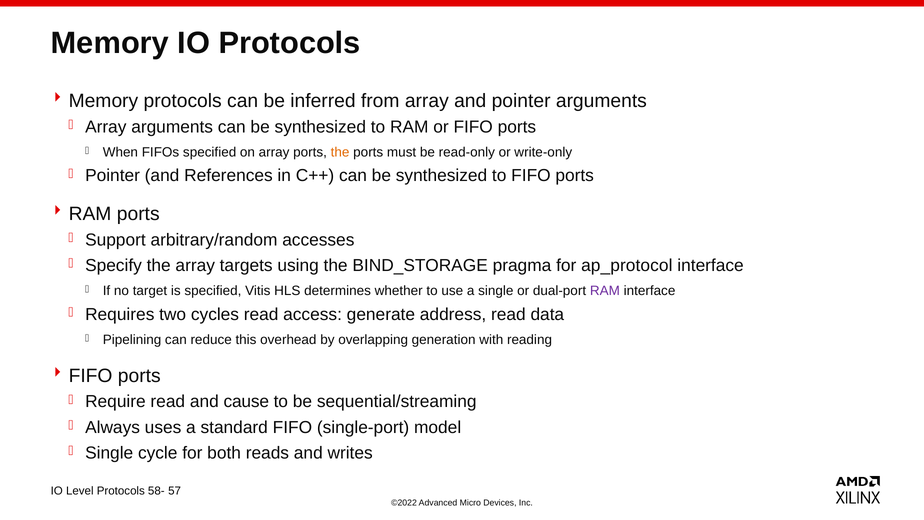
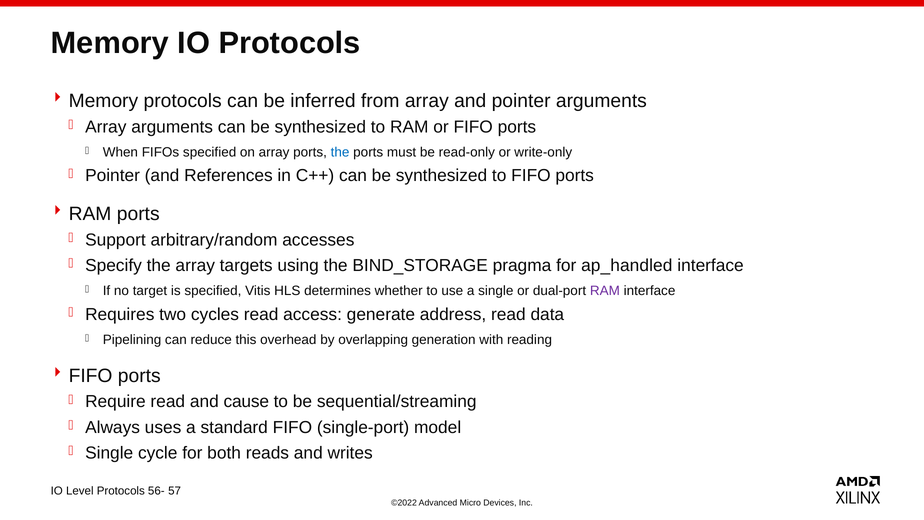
the at (340, 152) colour: orange -> blue
ap_protocol: ap_protocol -> ap_handled
58-: 58- -> 56-
